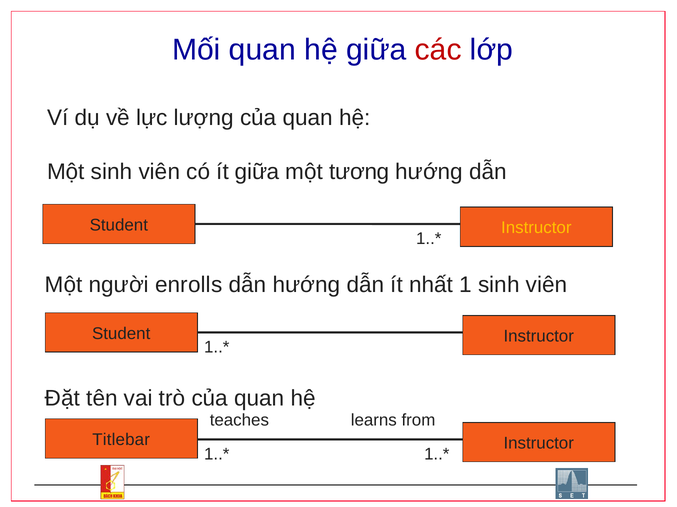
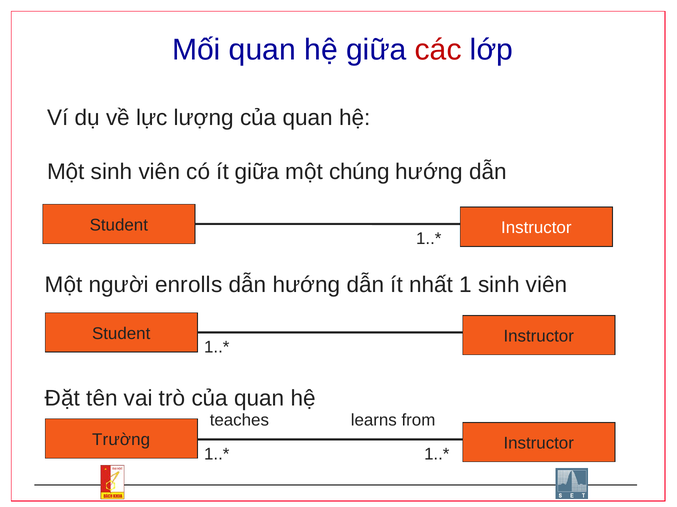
tương: tương -> chúng
Instructor at (536, 228) colour: yellow -> white
Titlebar: Titlebar -> Trường
